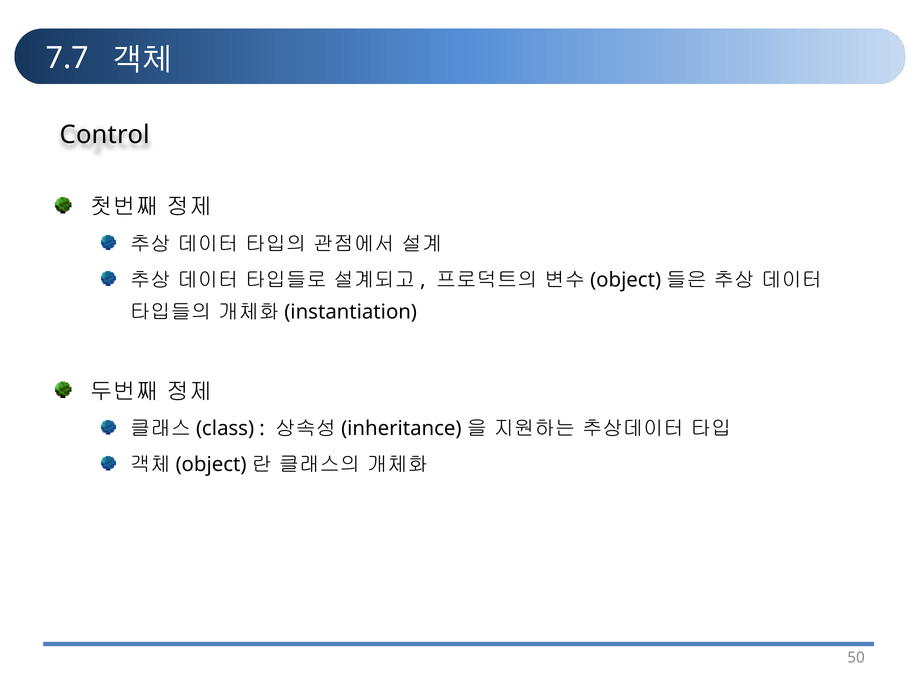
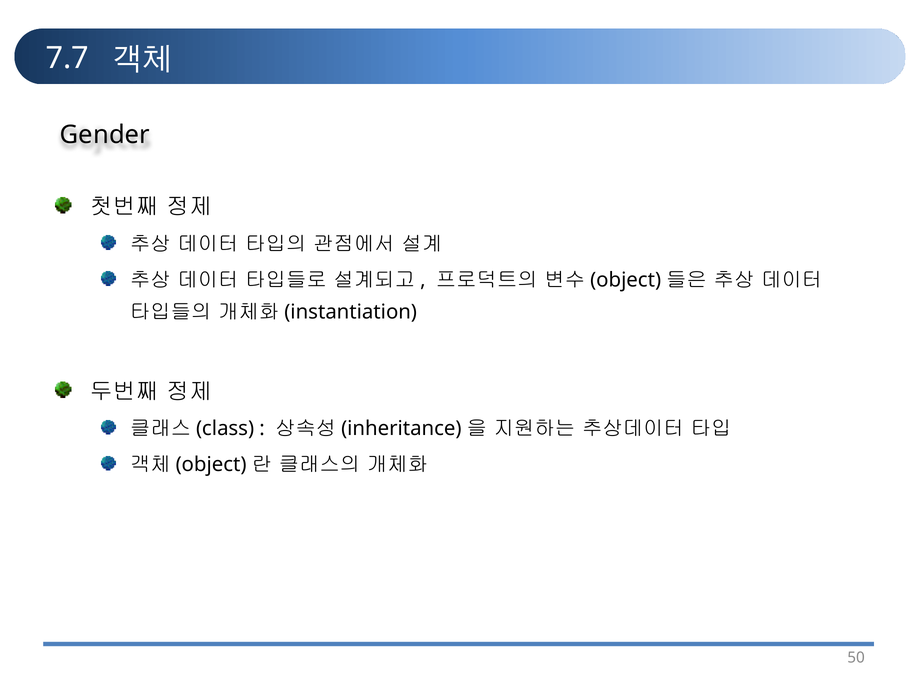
Control: Control -> Gender
